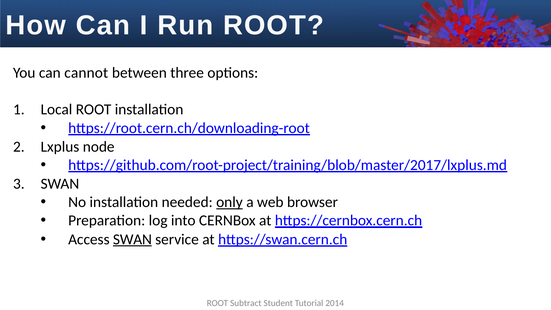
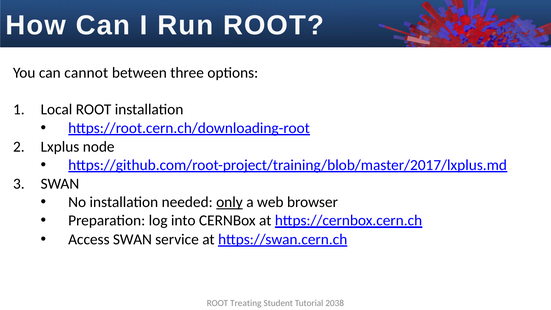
SWAN at (132, 239) underline: present -> none
Subtract: Subtract -> Treating
2014: 2014 -> 2038
